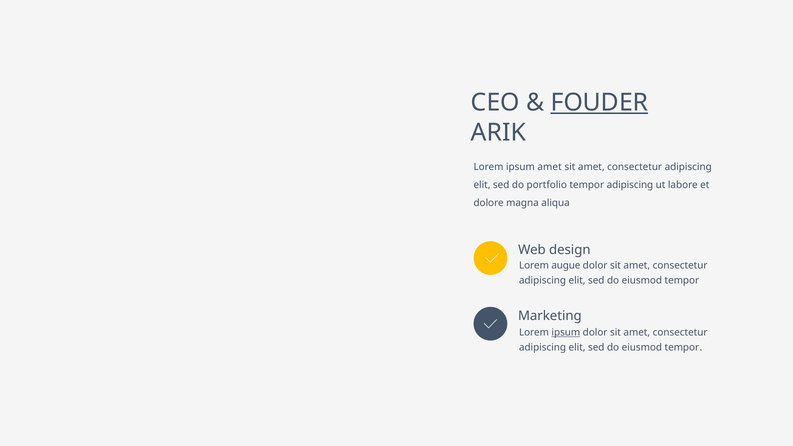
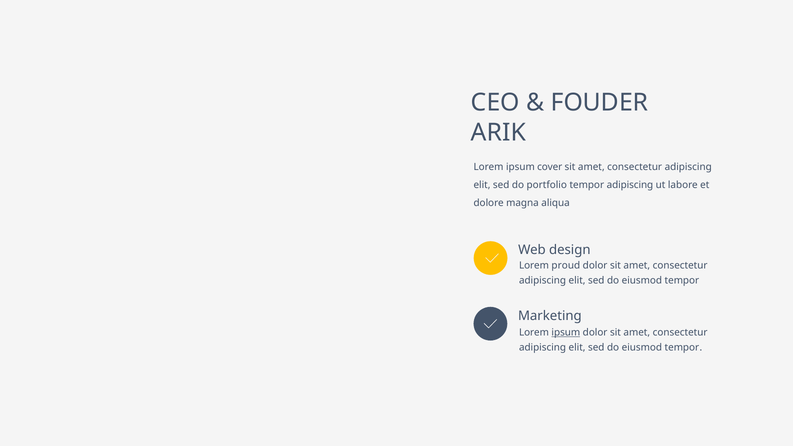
FOUDER underline: present -> none
ipsum amet: amet -> cover
augue: augue -> proud
